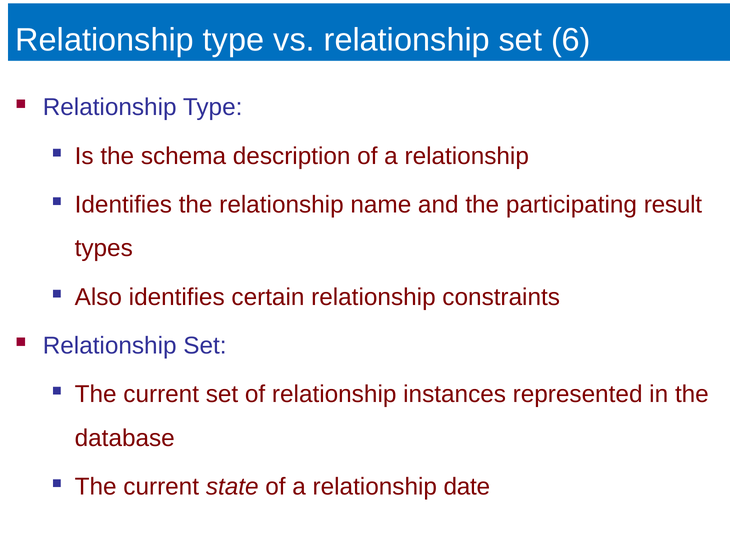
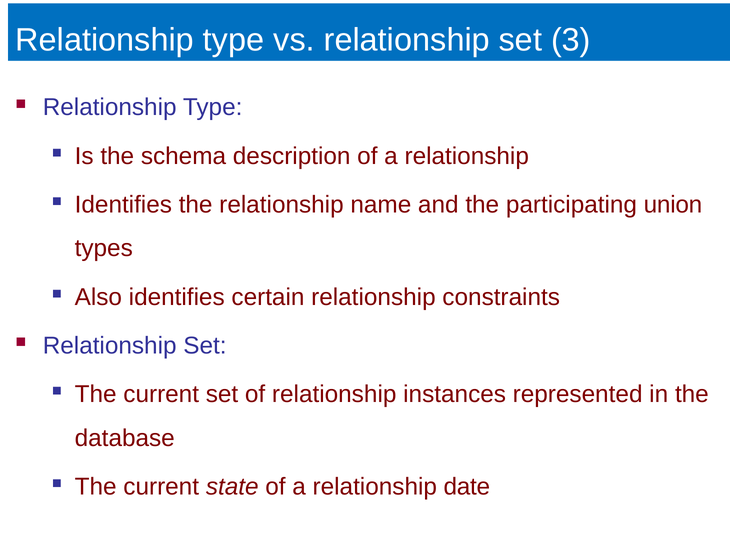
6: 6 -> 3
result: result -> union
